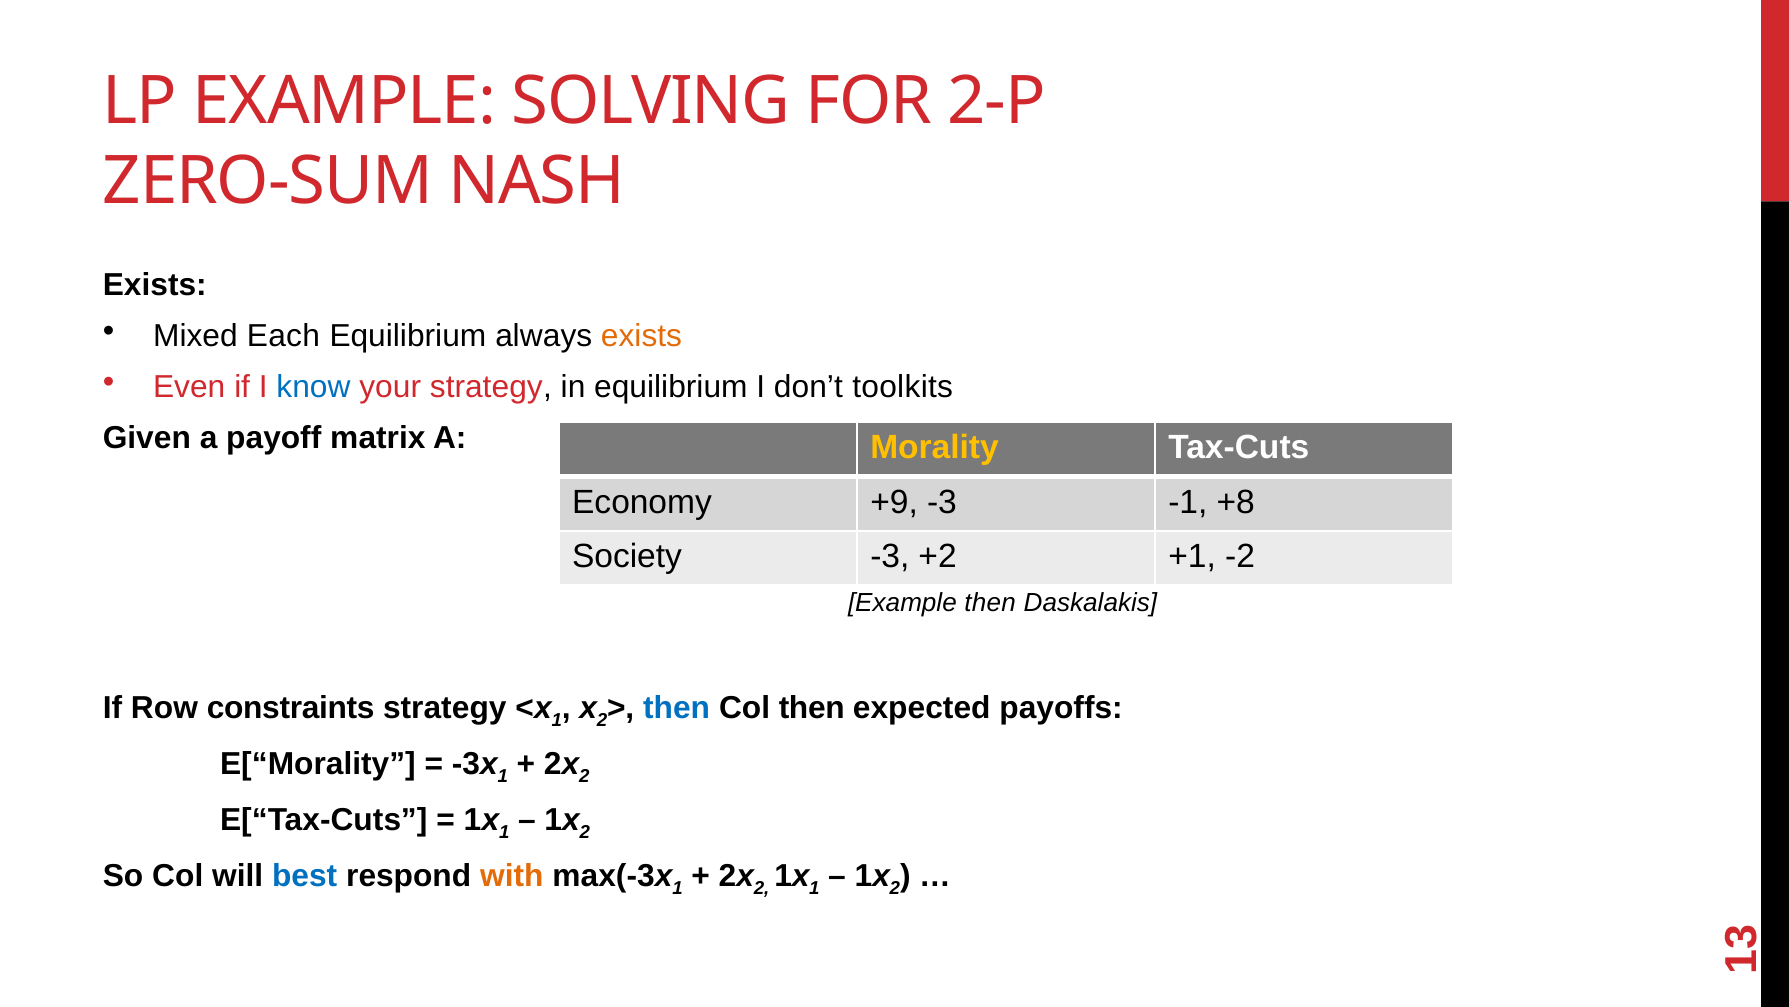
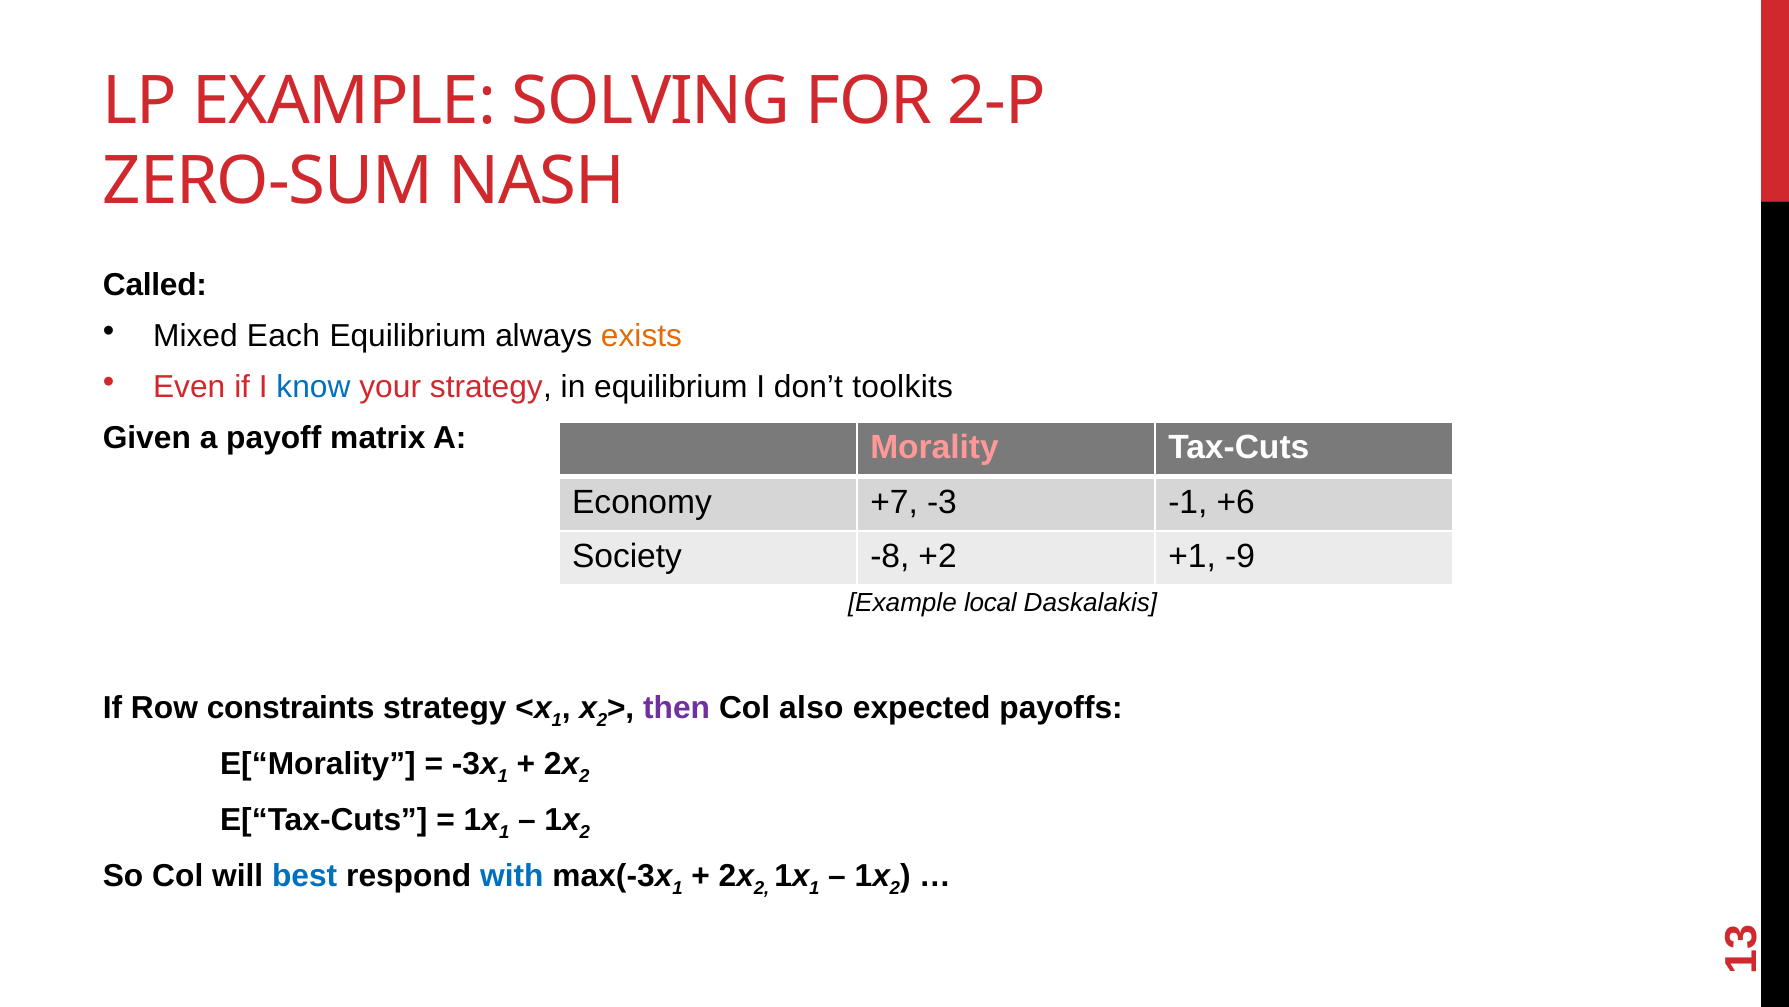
Exists at (155, 285): Exists -> Called
Morality colour: yellow -> pink
+9: +9 -> +7
+8: +8 -> +6
Society -3: -3 -> -8
-2: -2 -> -9
Example then: then -> local
then at (677, 708) colour: blue -> purple
Col then: then -> also
with colour: orange -> blue
